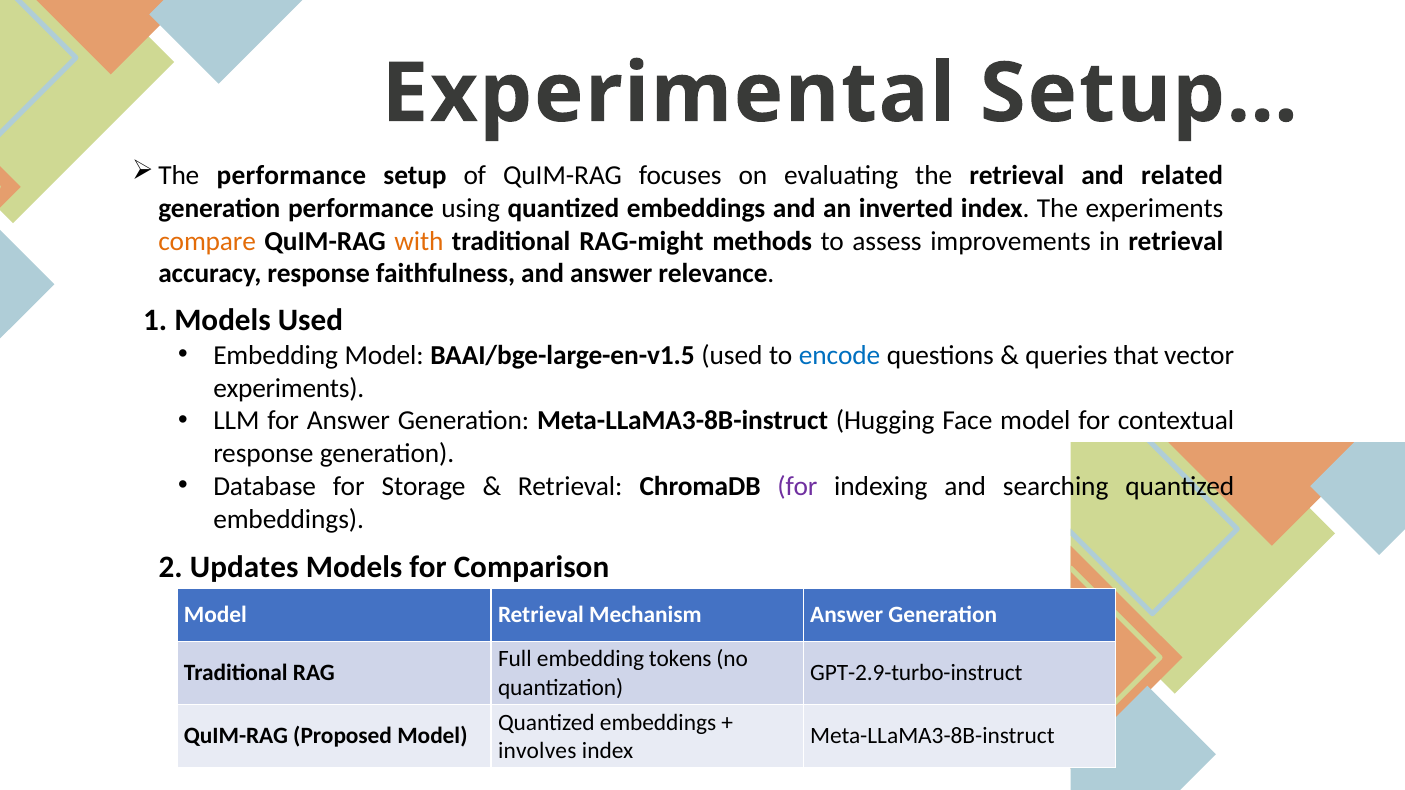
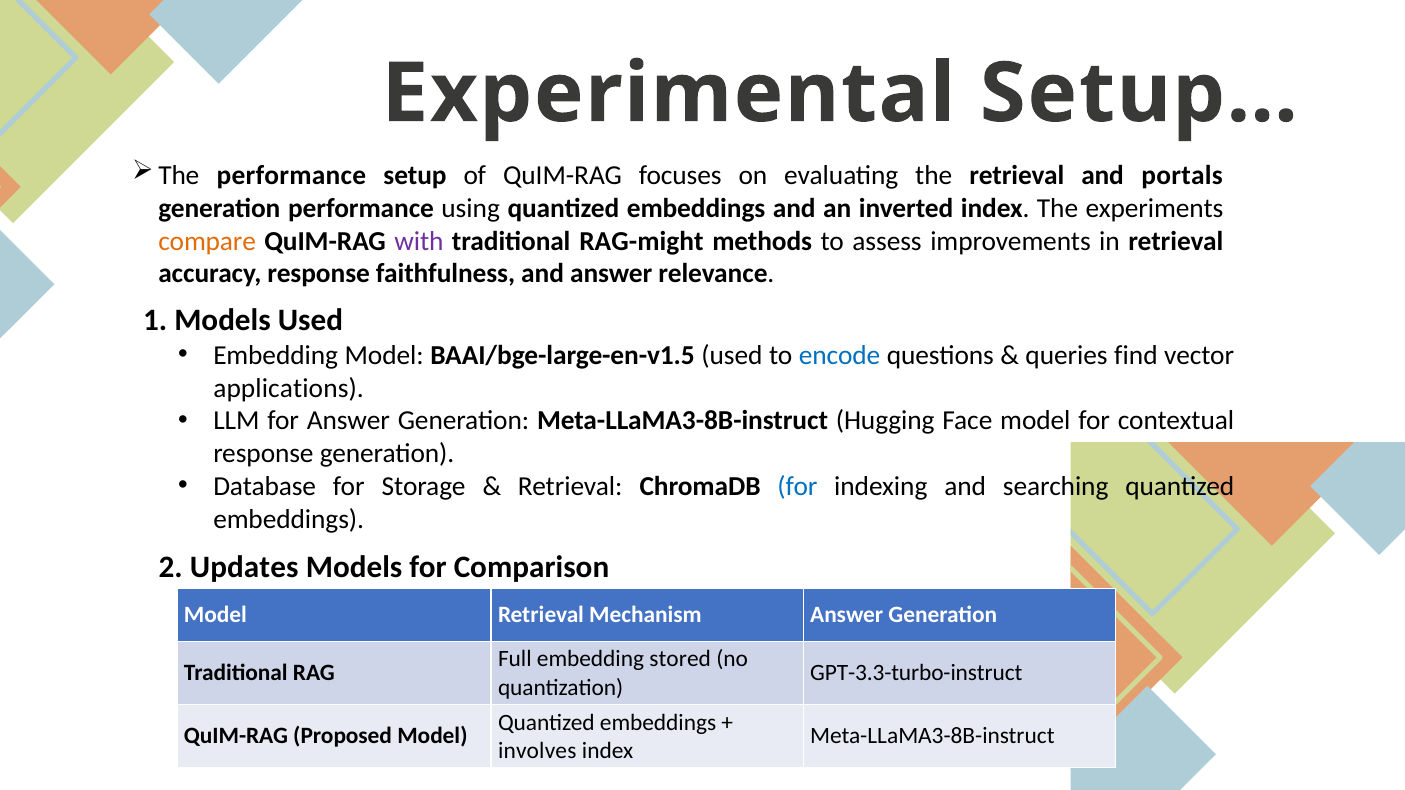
related: related -> portals
with colour: orange -> purple
that: that -> find
experiments at (289, 388): experiments -> applications
for at (797, 486) colour: purple -> blue
tokens: tokens -> stored
GPT-2.9-turbo-instruct: GPT-2.9-turbo-instruct -> GPT-3.3-turbo-instruct
